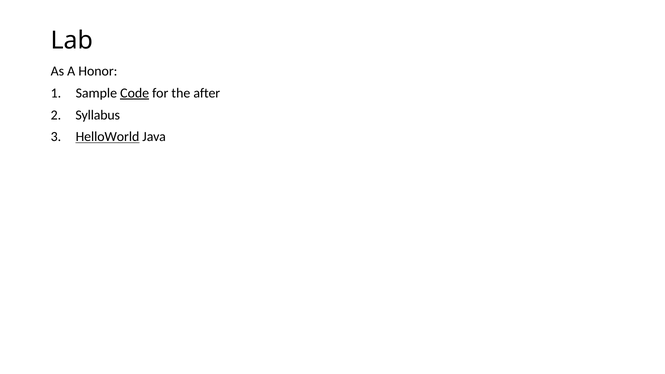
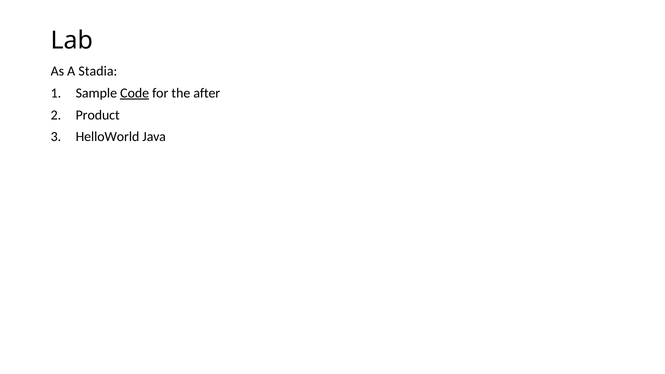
Honor: Honor -> Stadia
Syllabus: Syllabus -> Product
HelloWorld underline: present -> none
